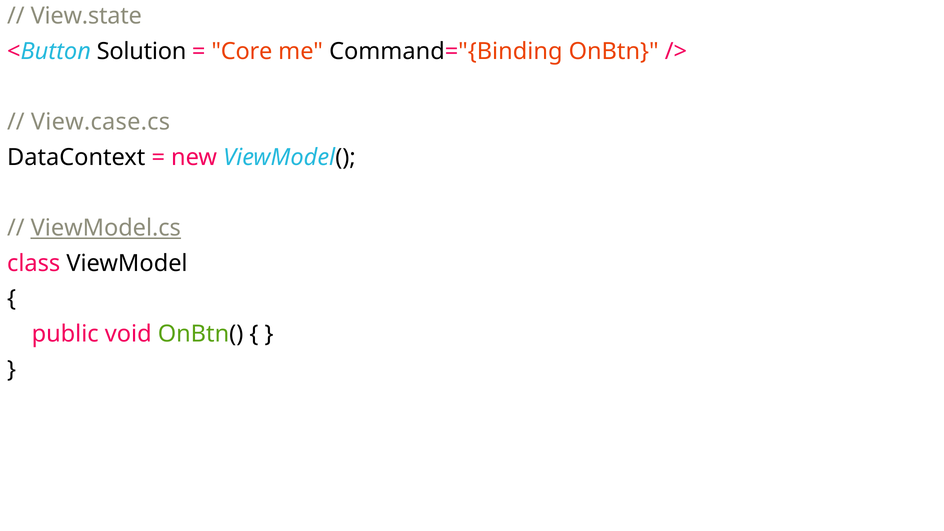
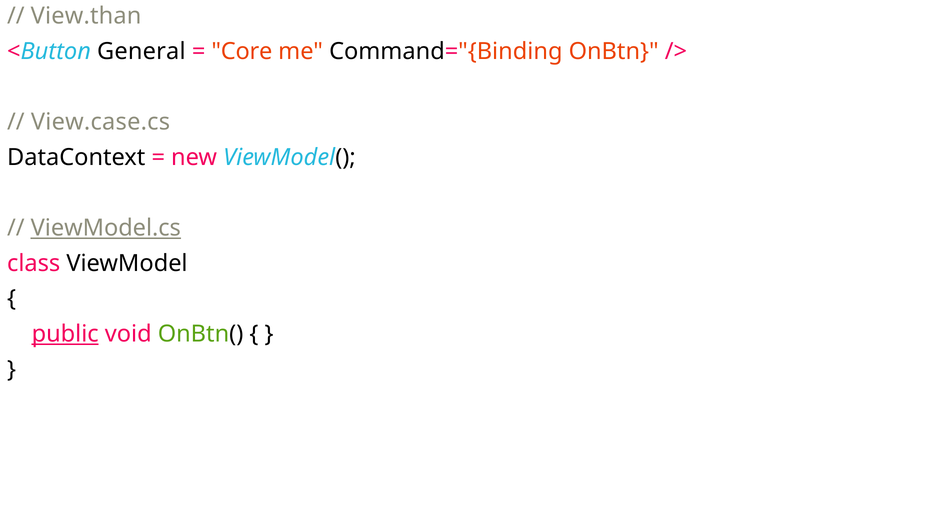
View.state: View.state -> View.than
Solution: Solution -> General
public underline: none -> present
